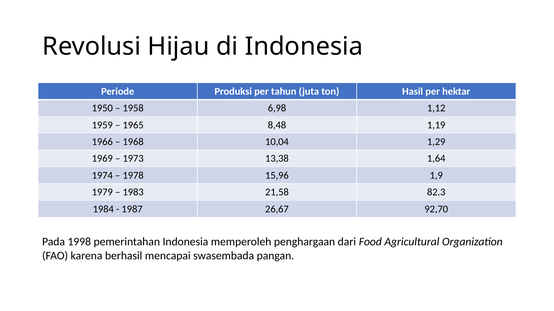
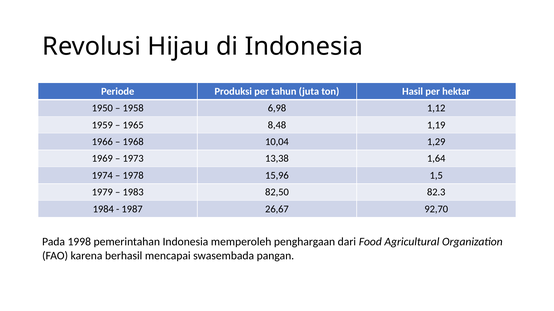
1,9: 1,9 -> 1,5
21,58: 21,58 -> 82,50
